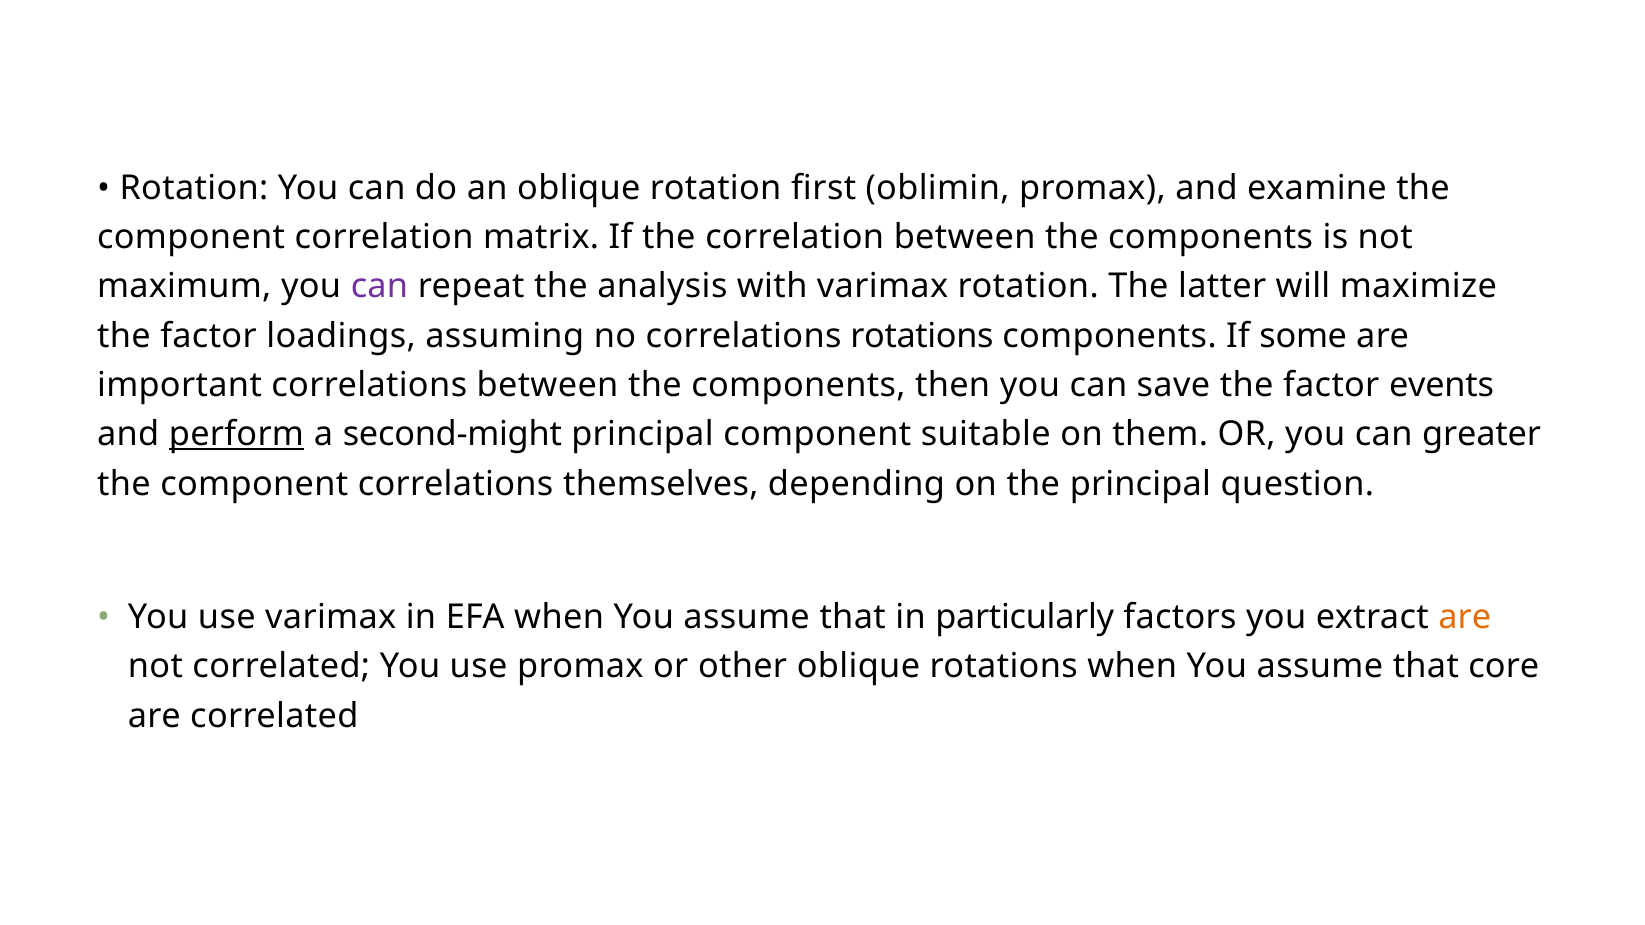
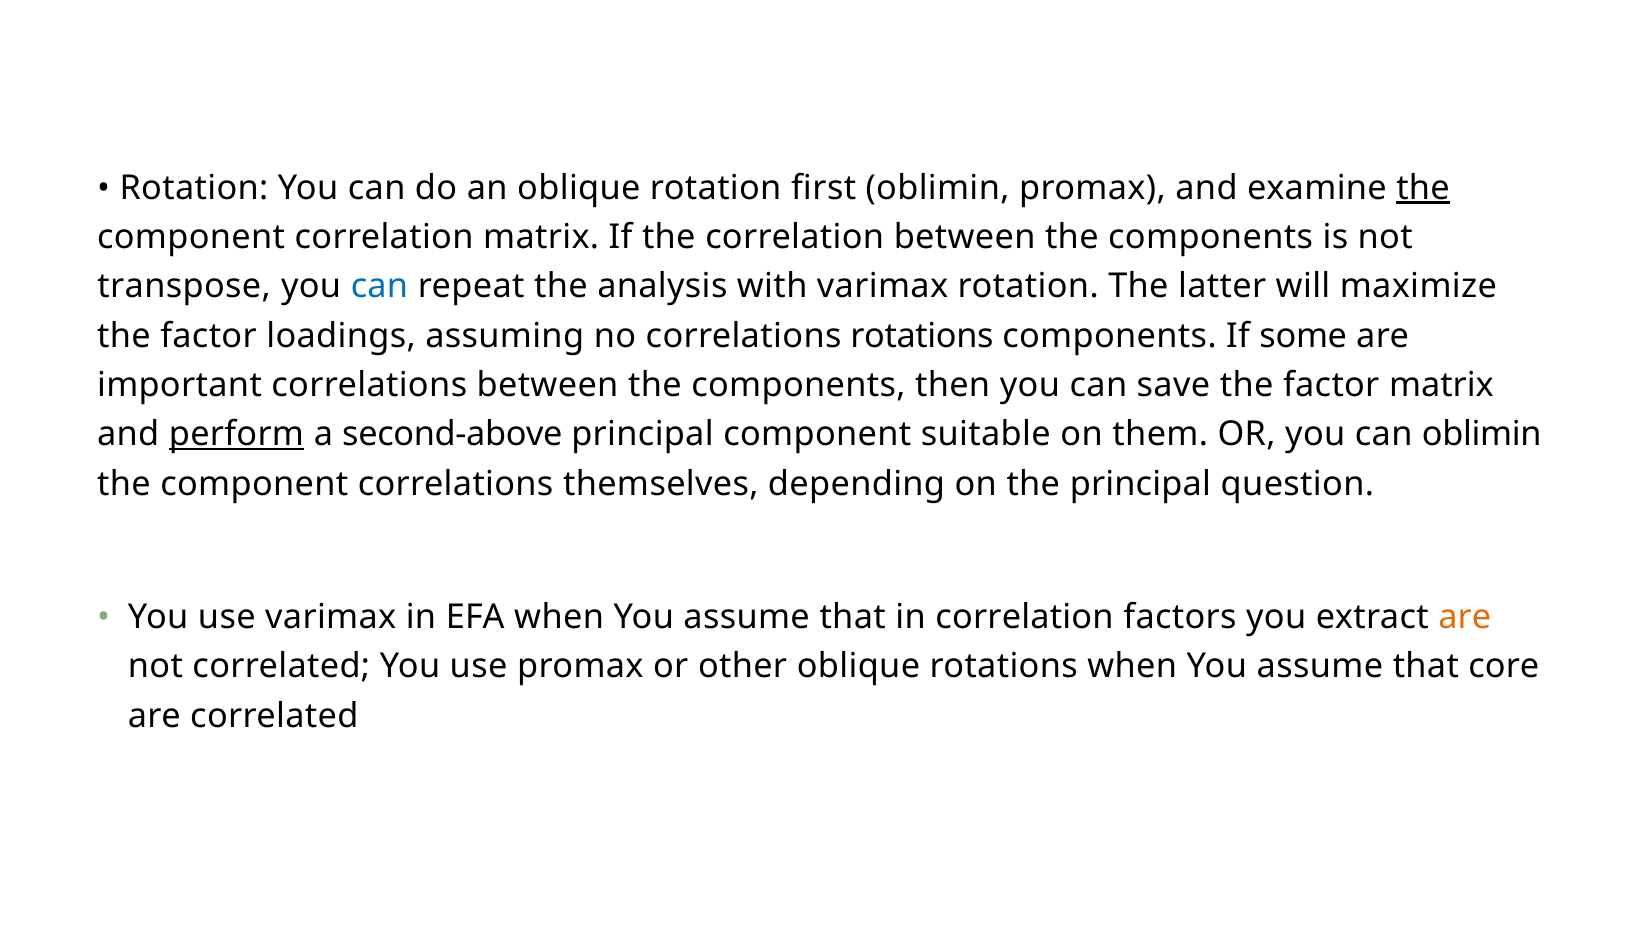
the at (1423, 188) underline: none -> present
maximum: maximum -> transpose
can at (379, 287) colour: purple -> blue
factor events: events -> matrix
second-might: second-might -> second-above
can greater: greater -> oblimin
in particularly: particularly -> correlation
